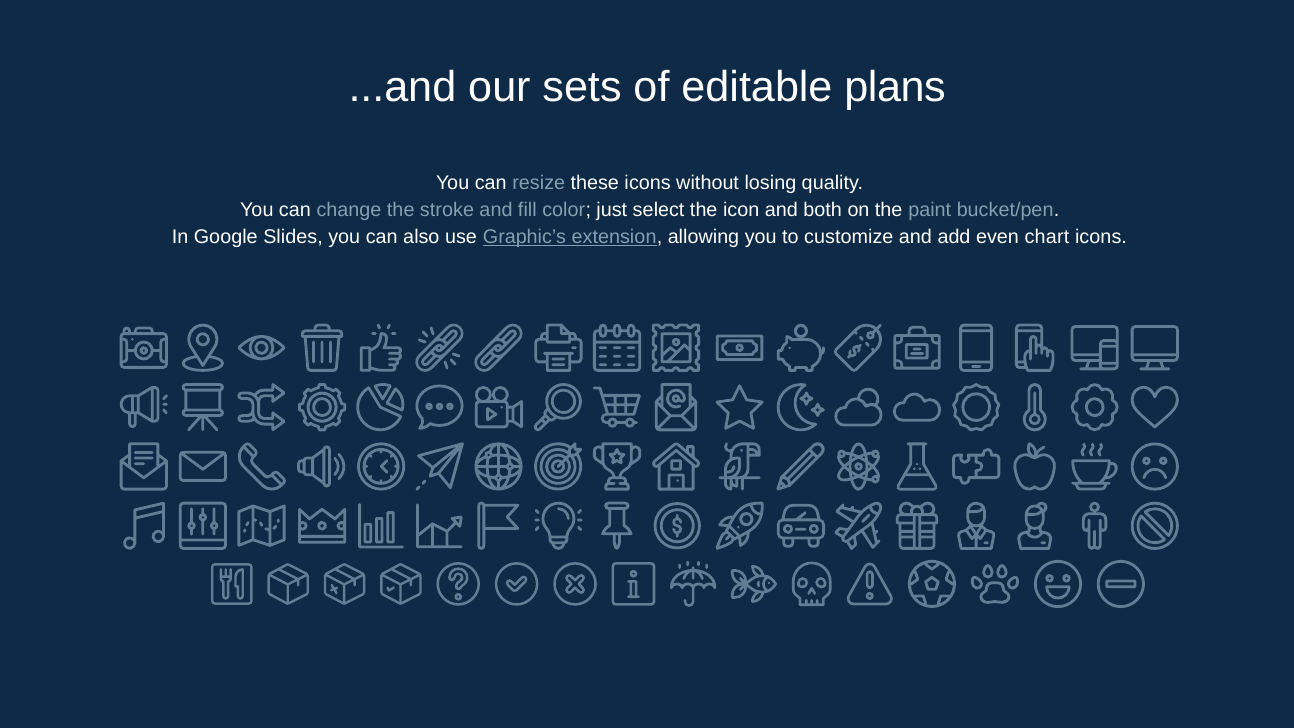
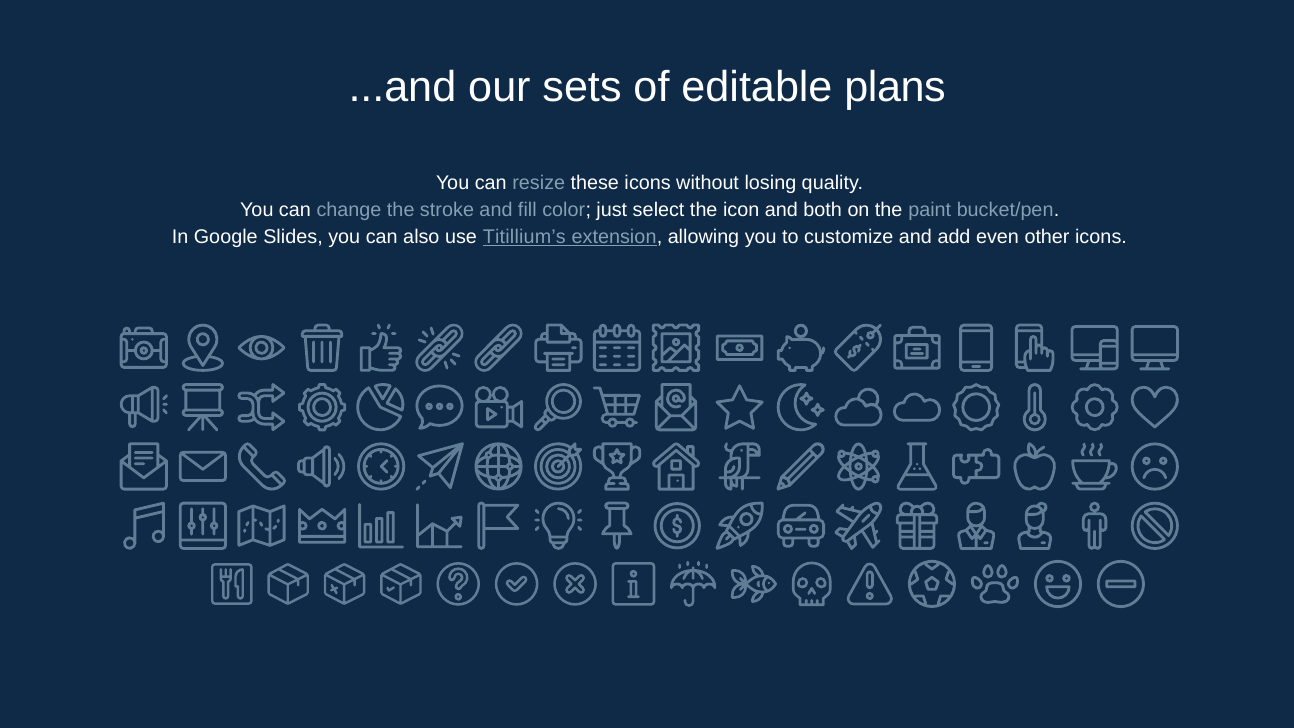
Graphic’s: Graphic’s -> Titillium’s
chart: chart -> other
